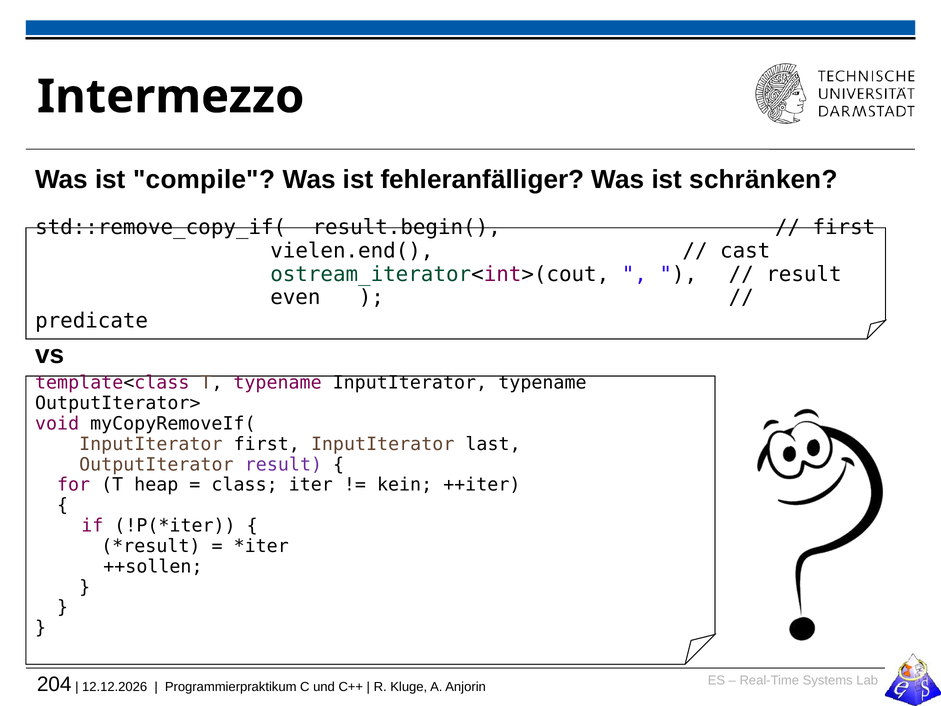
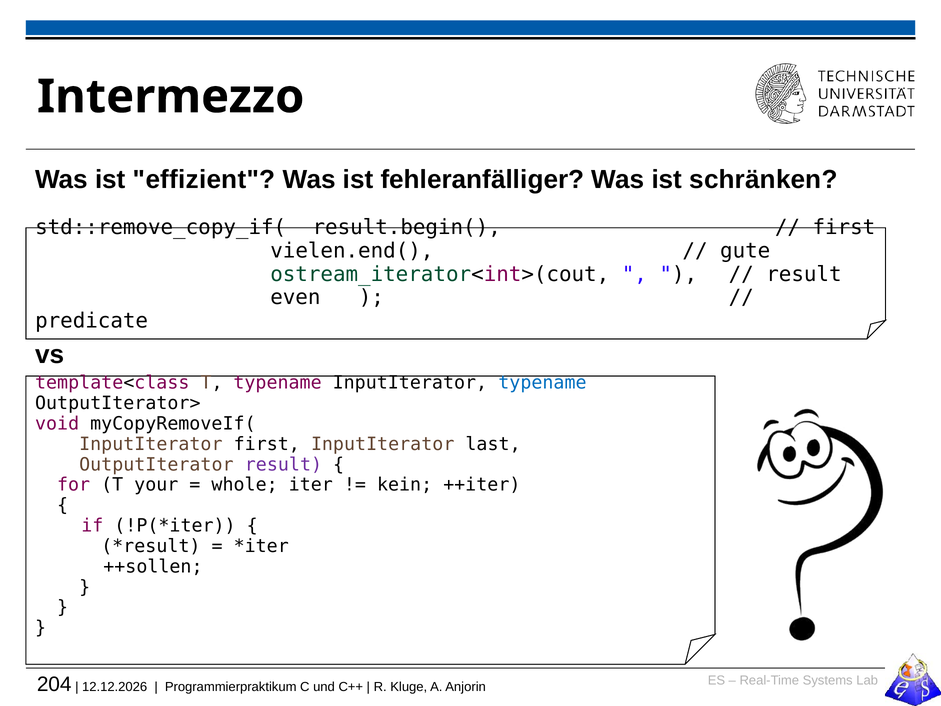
compile: compile -> effizient
cast: cast -> gute
typename at (542, 383) colour: black -> blue
heap: heap -> your
class: class -> whole
